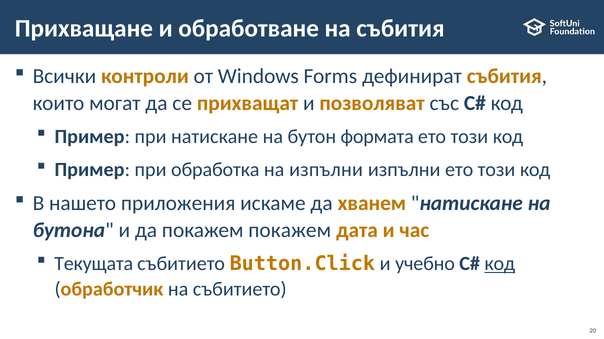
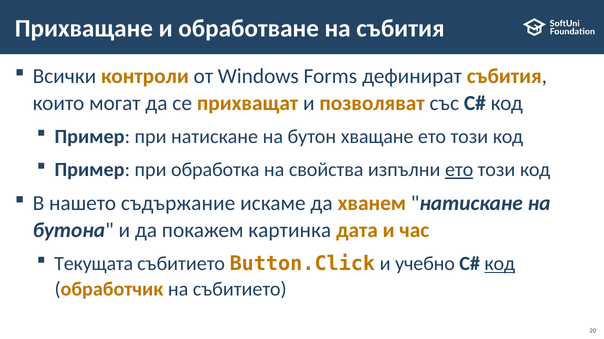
формата: формата -> хващане
на изпълни: изпълни -> свойства
ето at (459, 170) underline: none -> present
приложения: приложения -> съдържание
покажем покажем: покажем -> картинка
